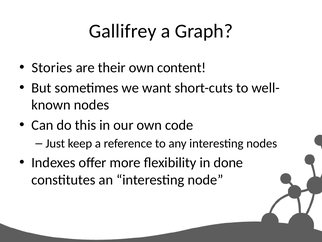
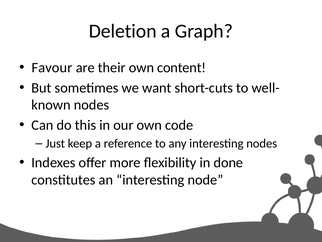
Gallifrey: Gallifrey -> Deletion
Stories: Stories -> Favour
